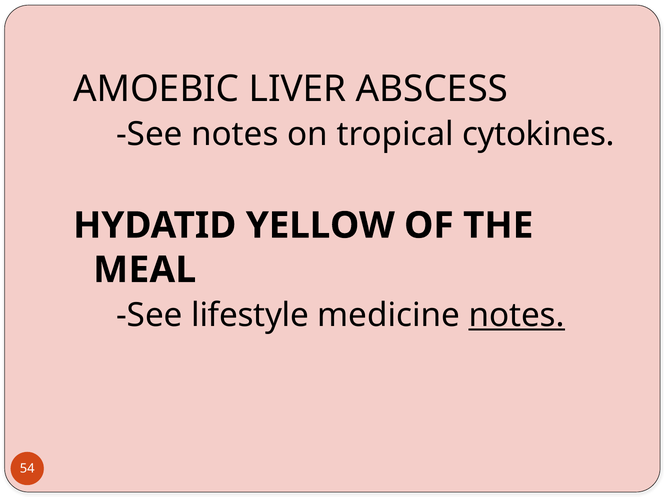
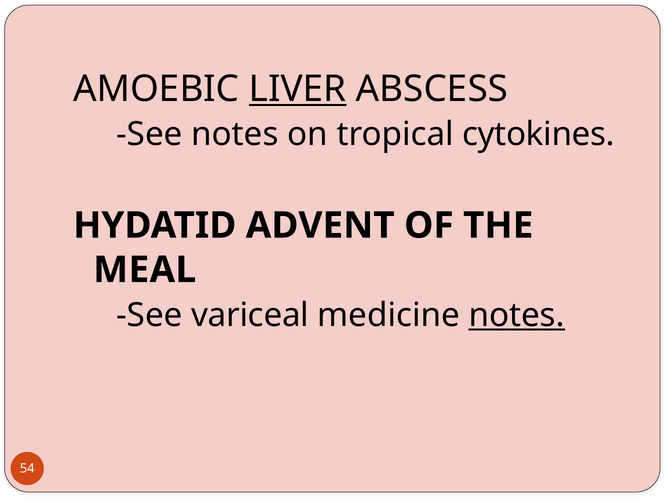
LIVER underline: none -> present
YELLOW: YELLOW -> ADVENT
lifestyle: lifestyle -> variceal
